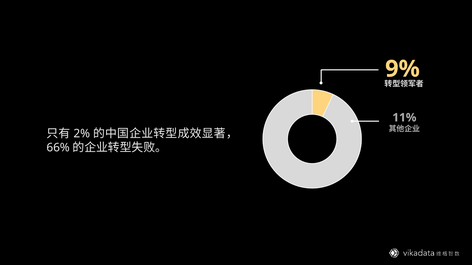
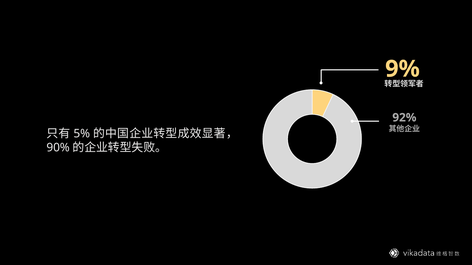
11%: 11% -> 92%
2%: 2% -> 5%
66%: 66% -> 90%
